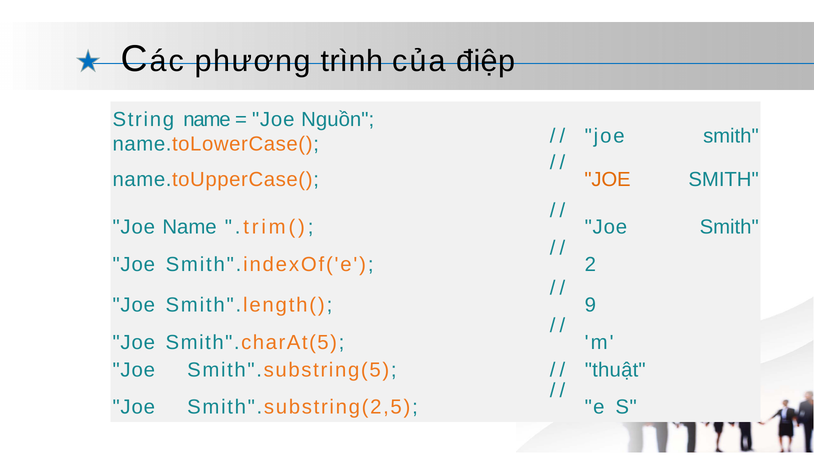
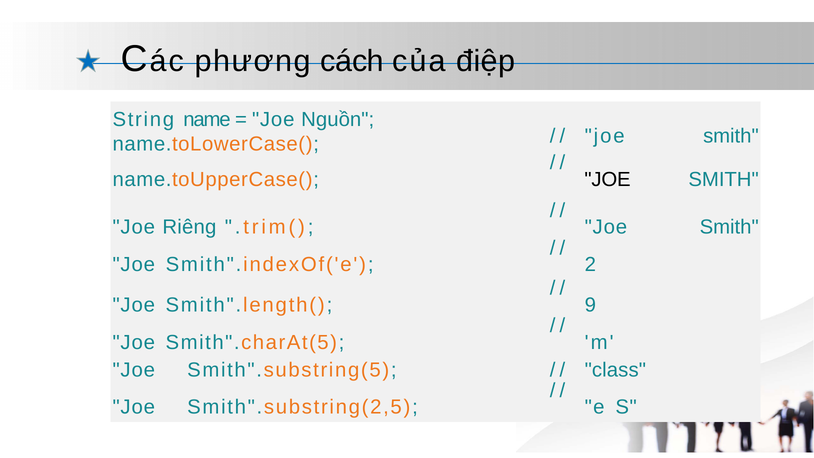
trình: trình -> cách
JOE at (608, 179) colour: orange -> black
Joe Name: Name -> Riêng
thuật: thuật -> class
